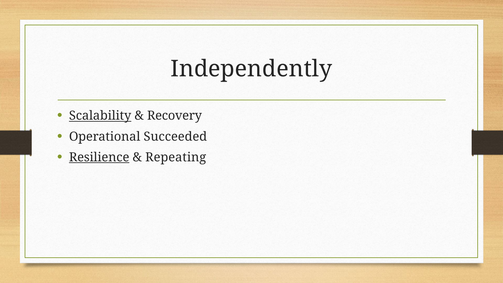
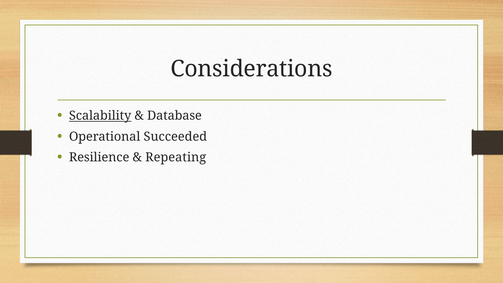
Independently: Independently -> Considerations
Recovery: Recovery -> Database
Resilience underline: present -> none
